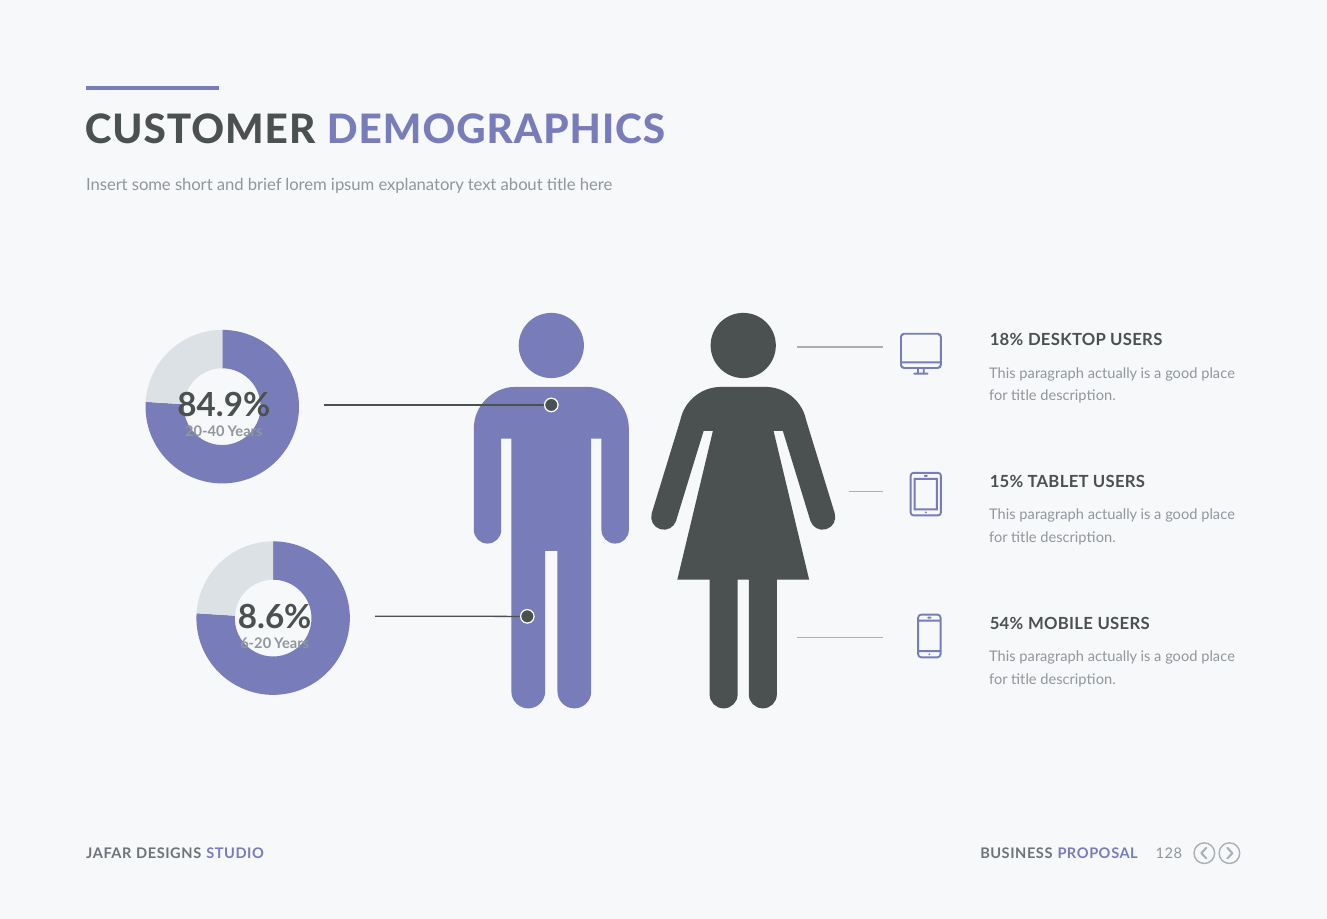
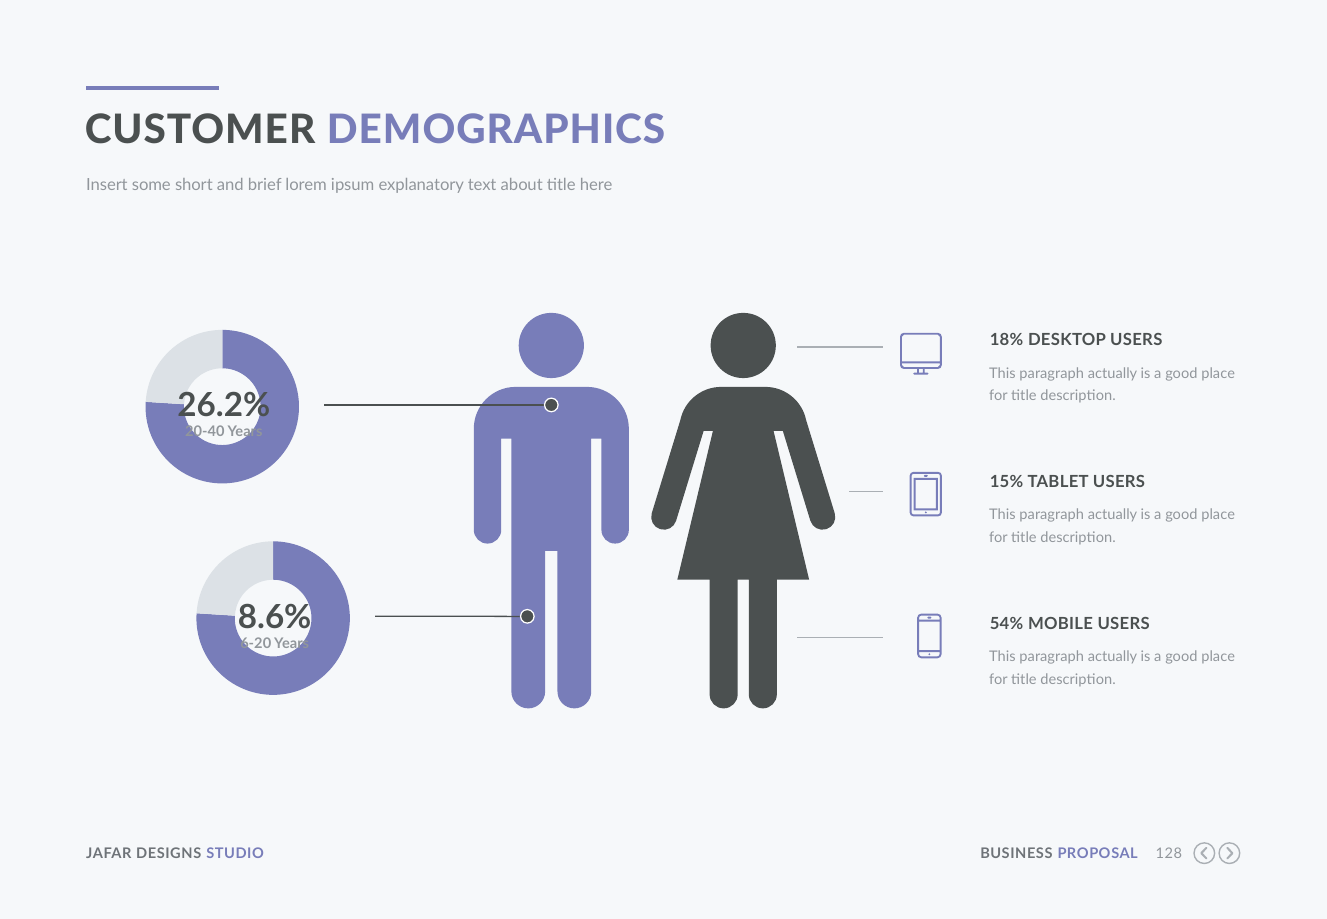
84.9%: 84.9% -> 26.2%
